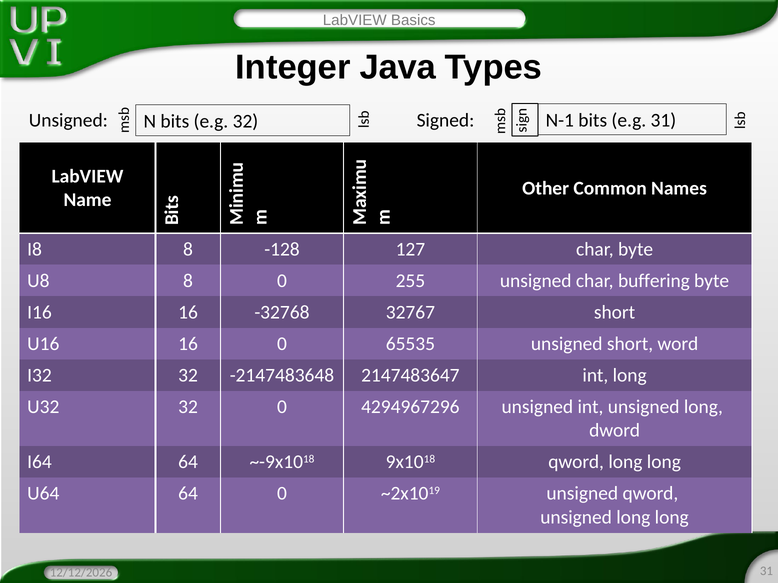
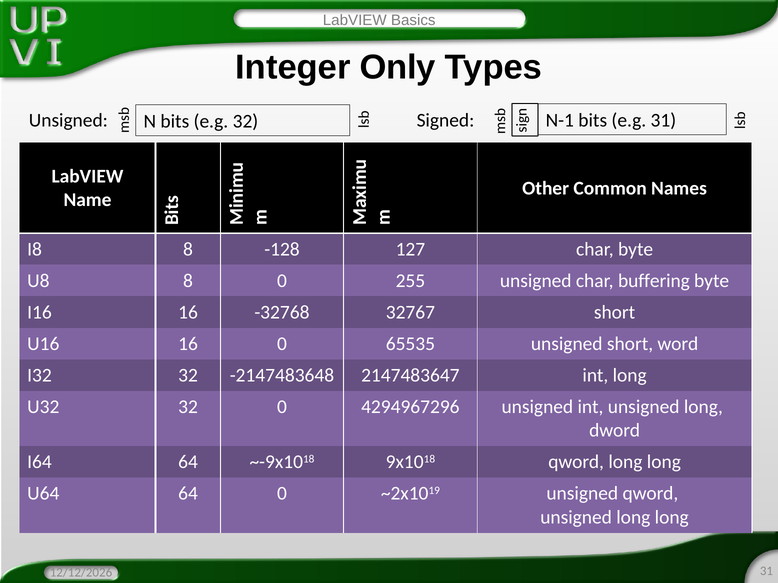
Java: Java -> Only
